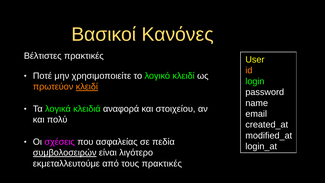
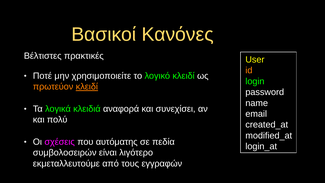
στοιχείου: στοιχείου -> συνεχίσει
ασφαλείας: ασφαλείας -> αυτόματης
συμβολοσειρών underline: present -> none
τους πρακτικές: πρακτικές -> εγγραφών
